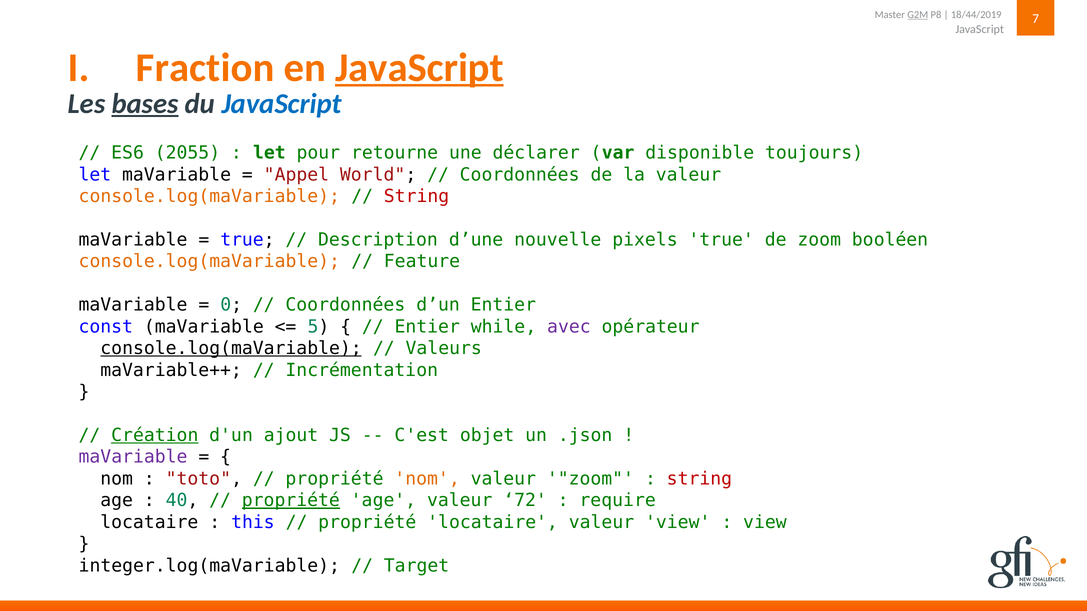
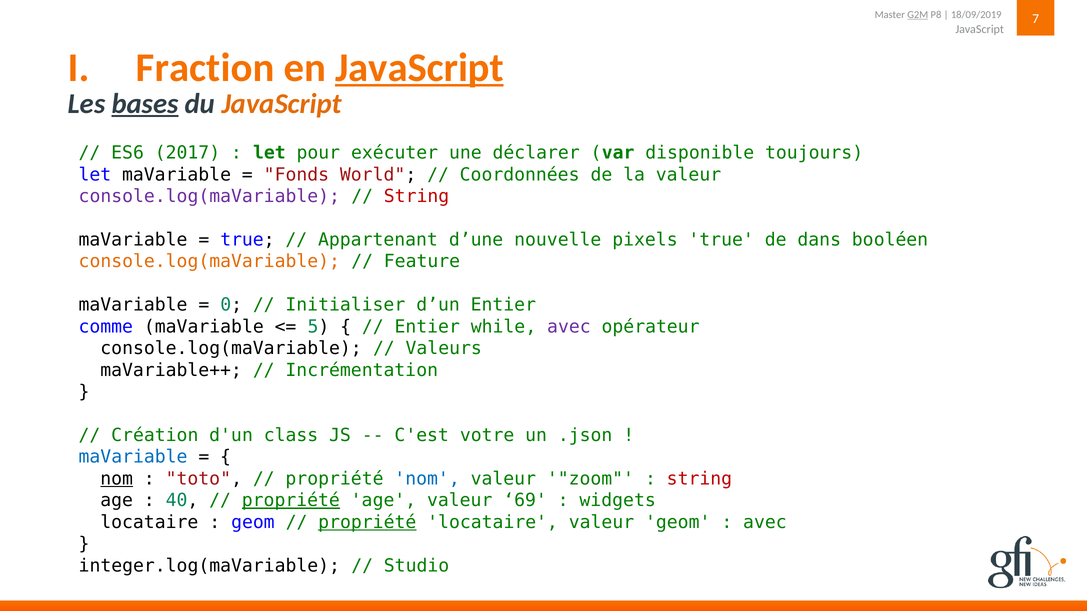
18/44/2019: 18/44/2019 -> 18/09/2019
JavaScript at (282, 104) colour: blue -> orange
2055: 2055 -> 2017
retourne: retourne -> exécuter
Appel: Appel -> Fonds
console.log(maVariable at (209, 196) colour: orange -> purple
Description: Description -> Appartenant
de zoom: zoom -> dans
Coordonnées at (345, 305): Coordonnées -> Initialiser
const: const -> comme
console.log(maVariable at (231, 349) underline: present -> none
Création underline: present -> none
ajout: ajout -> class
objet: objet -> votre
maVariable at (133, 457) colour: purple -> blue
nom at (117, 479) underline: none -> present
nom at (427, 479) colour: orange -> blue
72: 72 -> 69
require: require -> widgets
this at (253, 523): this -> geom
propriété at (367, 523) underline: none -> present
valeur view: view -> geom
view at (765, 523): view -> avec
Target: Target -> Studio
